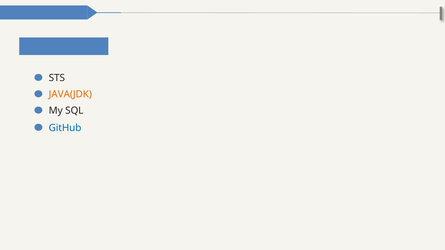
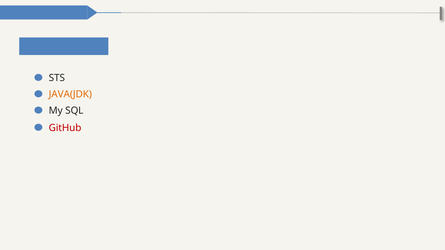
GitHub colour: blue -> red
